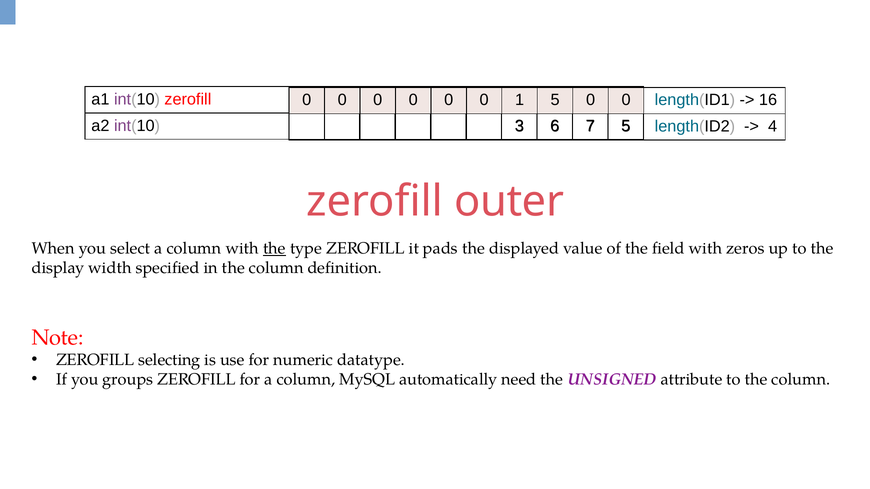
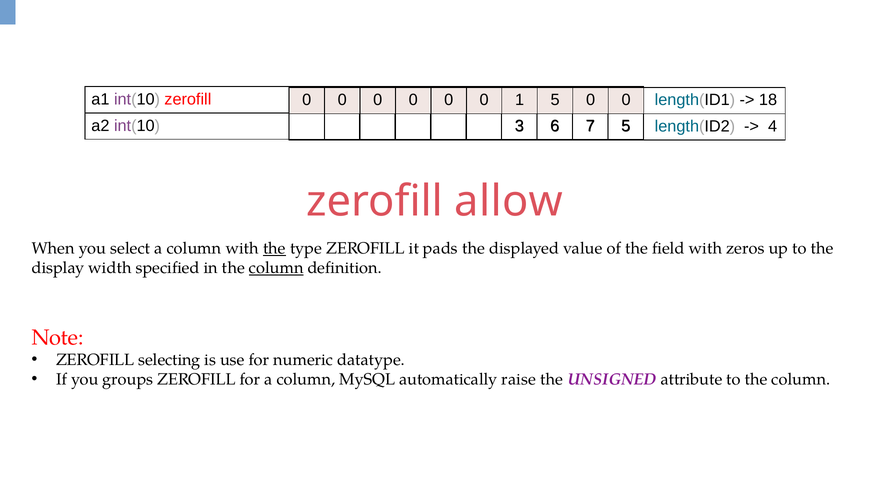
16: 16 -> 18
outer: outer -> allow
column at (276, 268) underline: none -> present
need: need -> raise
